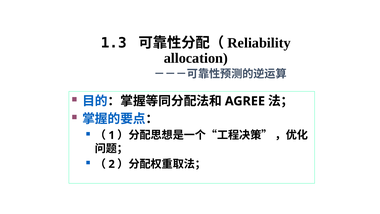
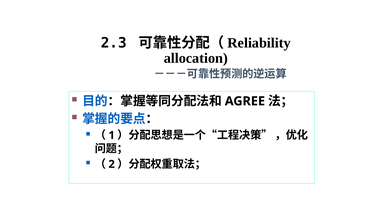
1.3: 1.3 -> 2.3
